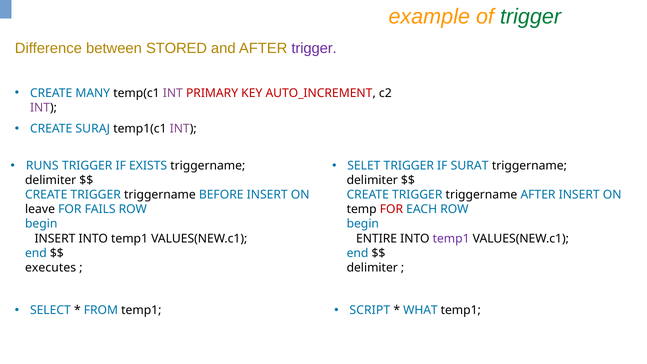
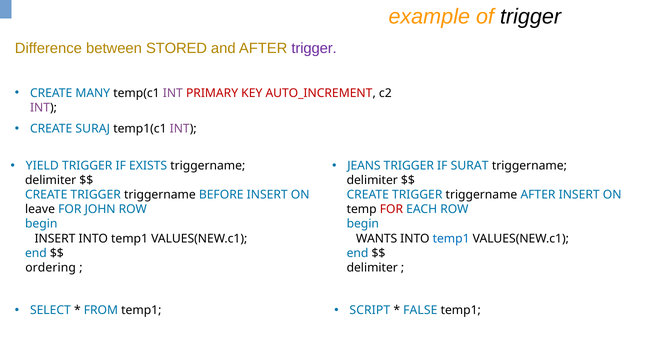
trigger at (531, 17) colour: green -> black
RUNS: RUNS -> YIELD
SELET: SELET -> JEANS
FAILS: FAILS -> JOHN
ENTIRE: ENTIRE -> WANTS
temp1 at (451, 239) colour: purple -> blue
executes: executes -> ordering
WHAT: WHAT -> FALSE
